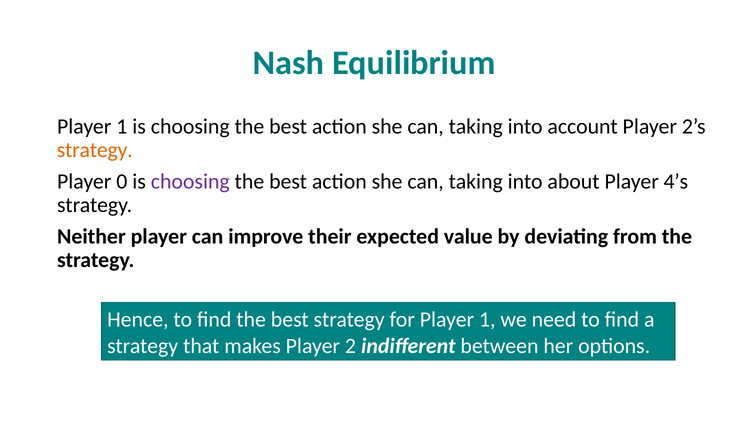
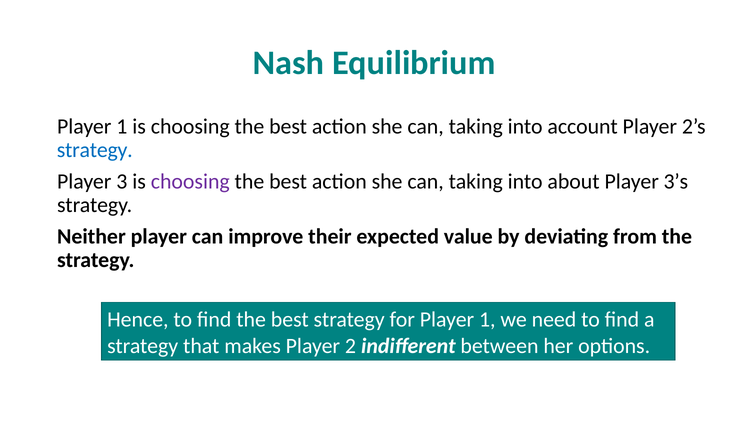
strategy at (95, 150) colour: orange -> blue
0: 0 -> 3
4’s: 4’s -> 3’s
